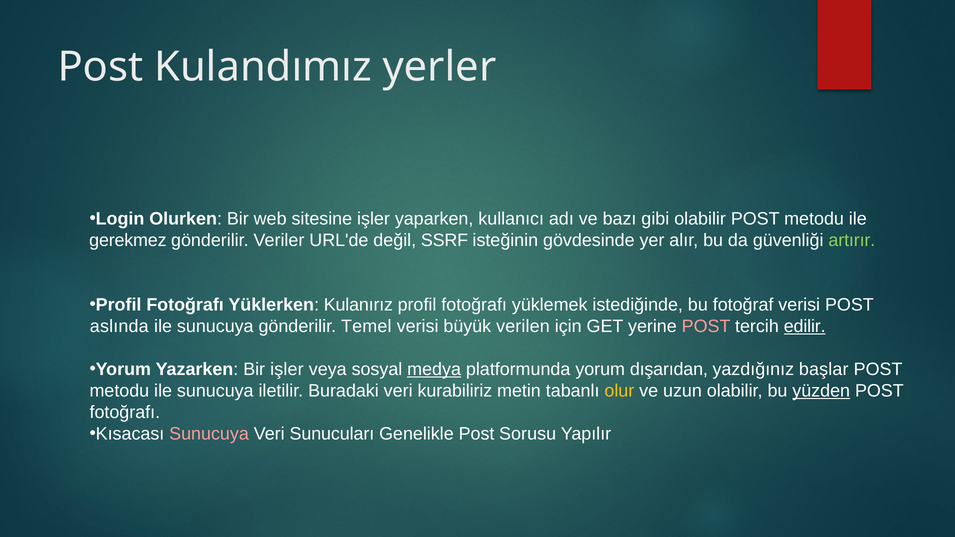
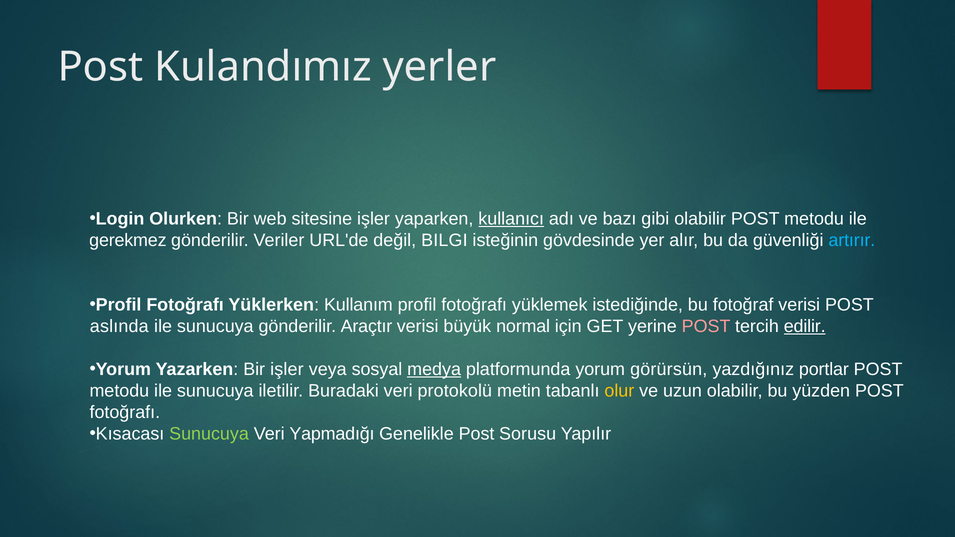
kullanıcı underline: none -> present
SSRF: SSRF -> BILGI
artırır colour: light green -> light blue
Kulanırız: Kulanırız -> Kullanım
Temel: Temel -> Araçtır
verilen: verilen -> normal
dışarıdan: dışarıdan -> görürsün
başlar: başlar -> portlar
kurabiliriz: kurabiliriz -> protokolü
yüzden underline: present -> none
Sunucuya at (209, 434) colour: pink -> light green
Sunucuları: Sunucuları -> Yapmadığı
